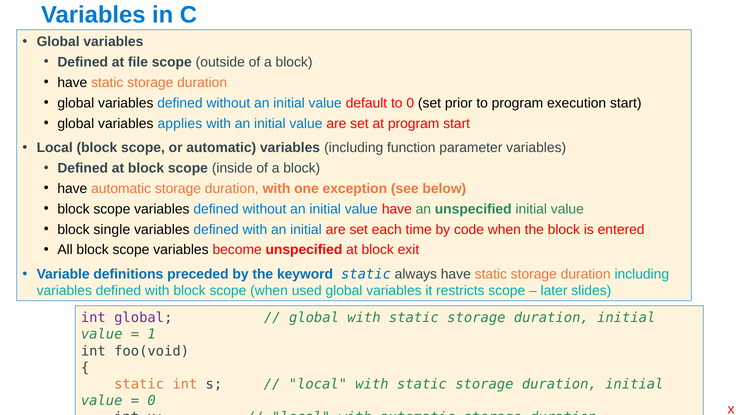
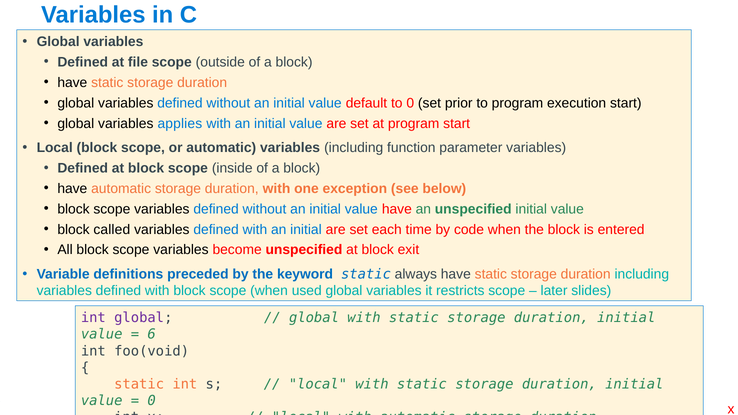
single: single -> called
1: 1 -> 6
